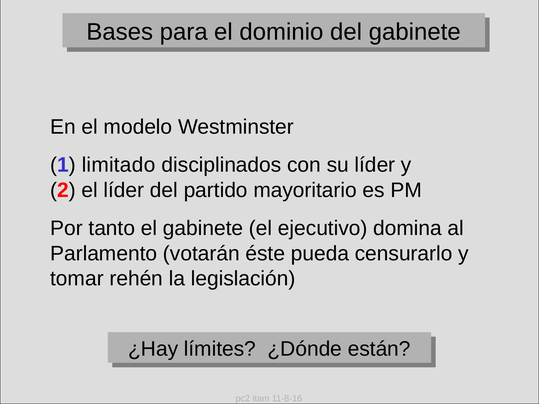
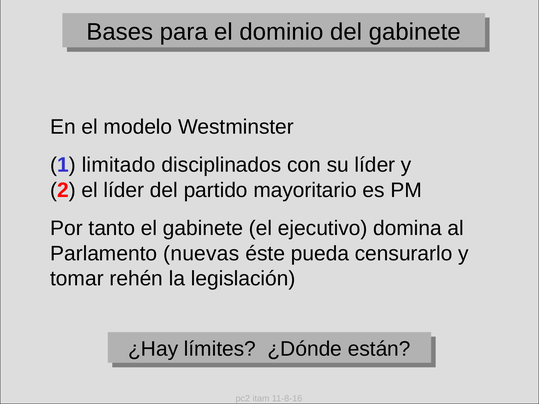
votarán: votarán -> nuevas
